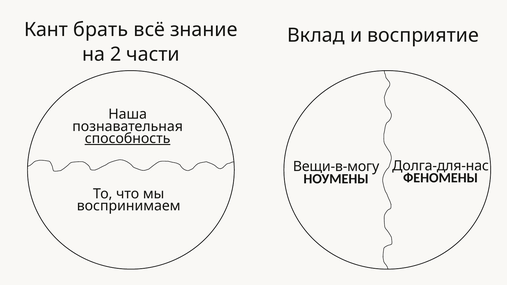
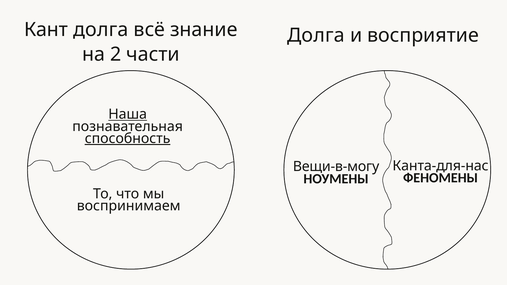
Кант брать: брать -> долга
Вклад at (316, 35): Вклад -> Долга
Наша underline: none -> present
Долга-для-нас: Долга-для-нас -> Канта-для-нас
